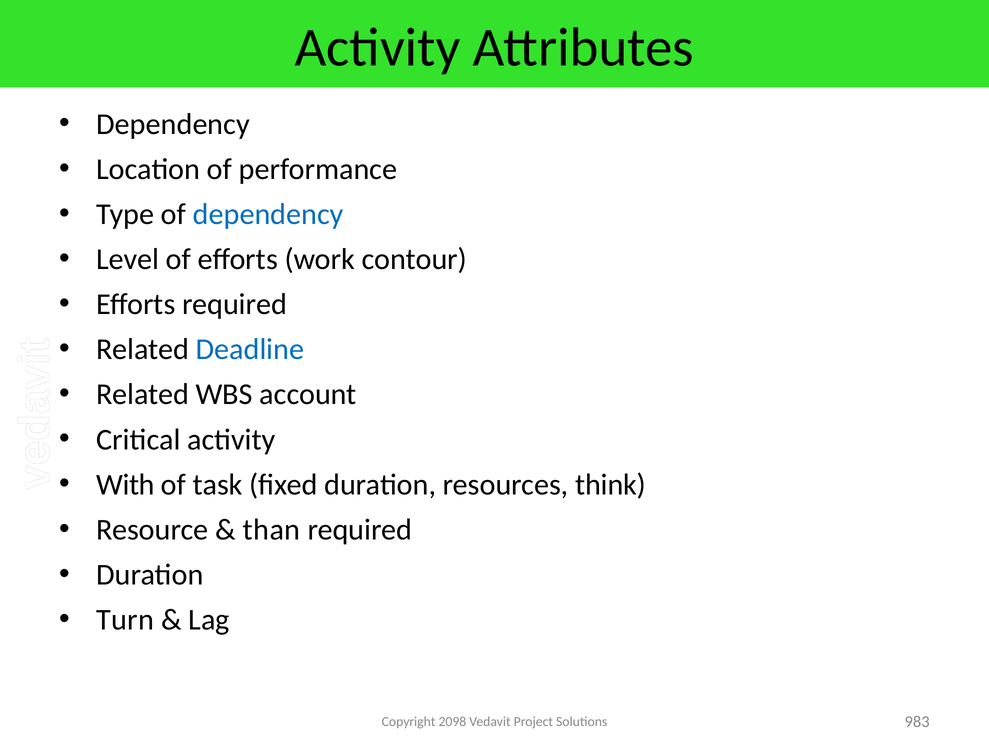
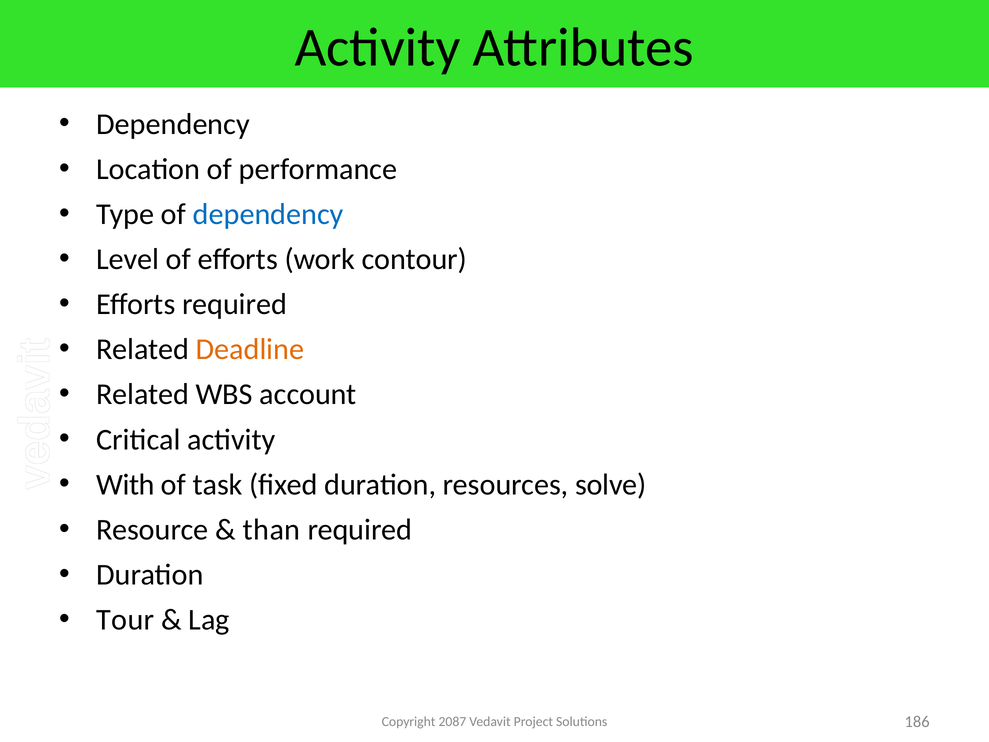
Deadline colour: blue -> orange
think: think -> solve
Turn: Turn -> Tour
2098: 2098 -> 2087
983: 983 -> 186
